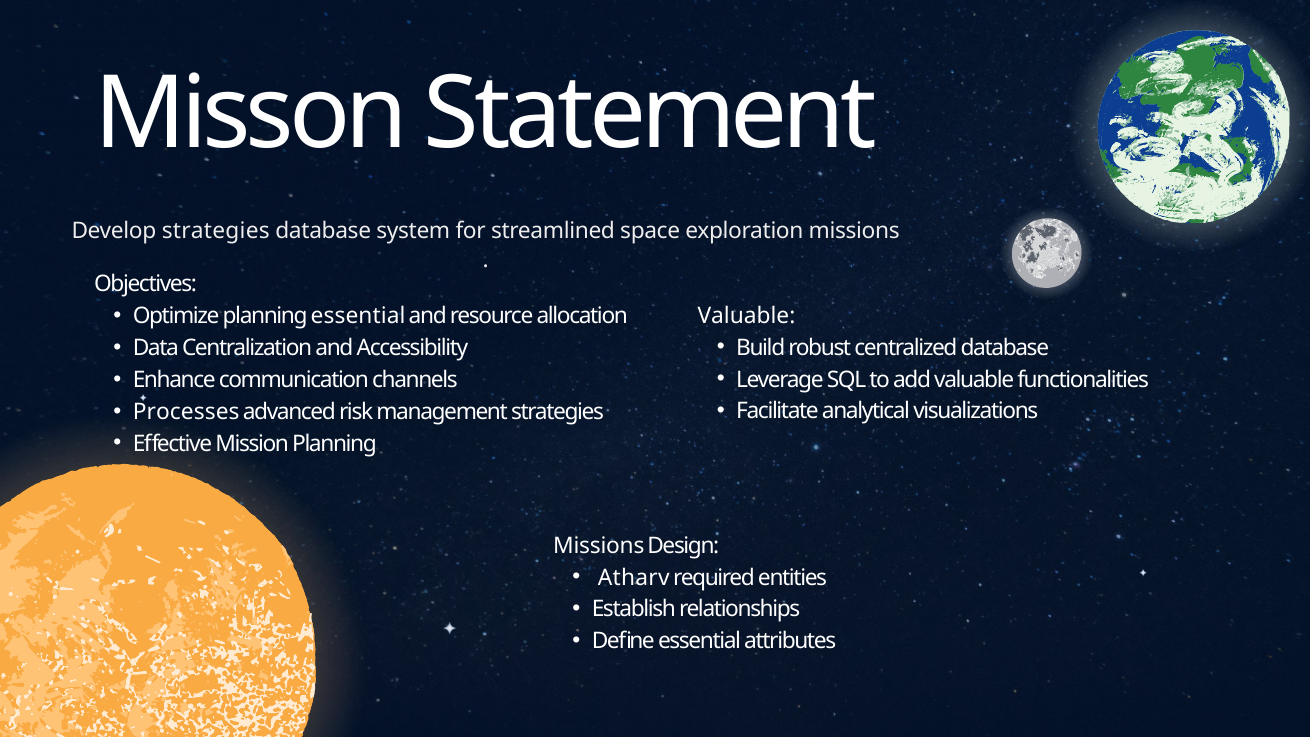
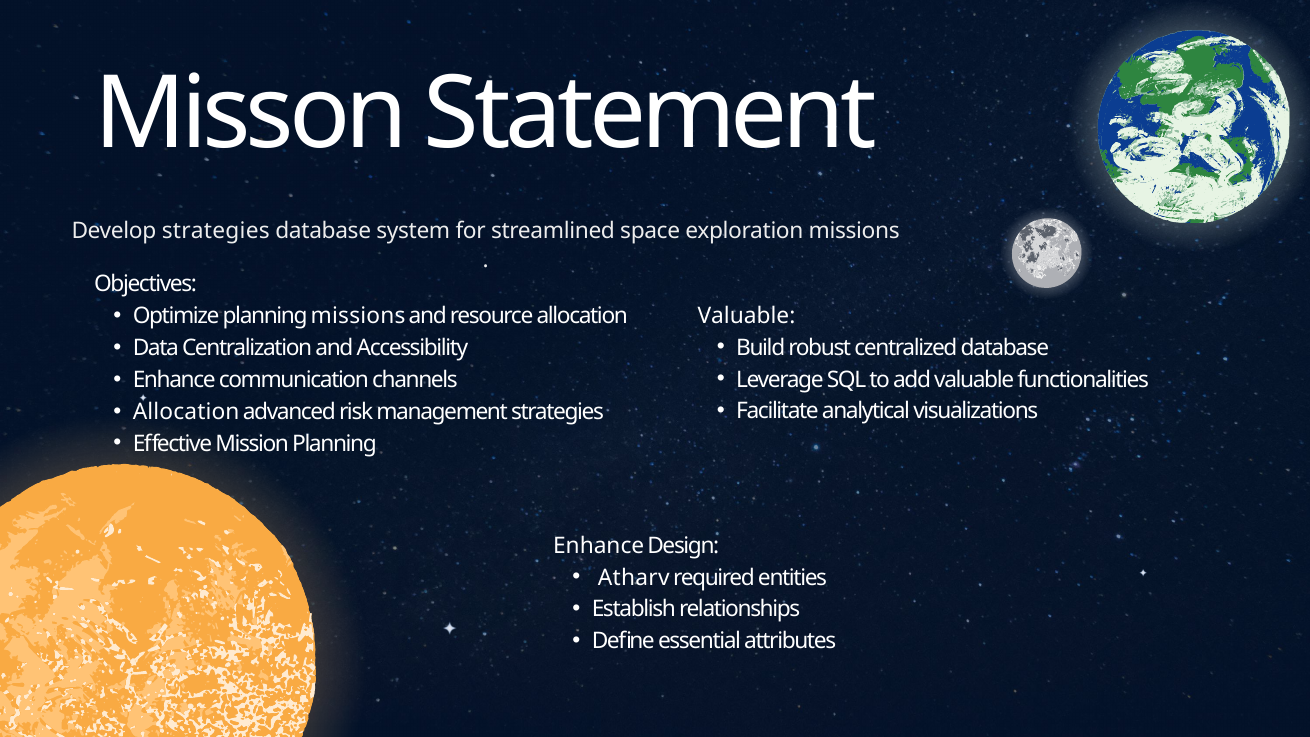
planning essential: essential -> missions
Processes at (186, 412): Processes -> Allocation
Missions at (599, 546): Missions -> Enhance
